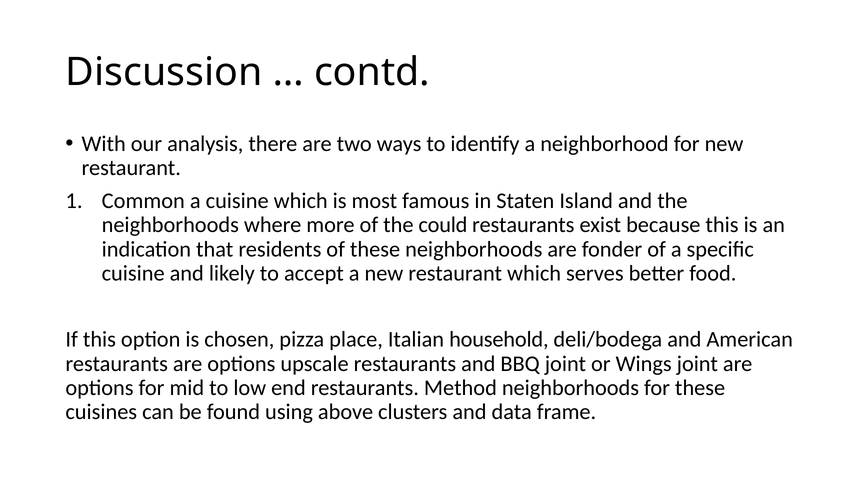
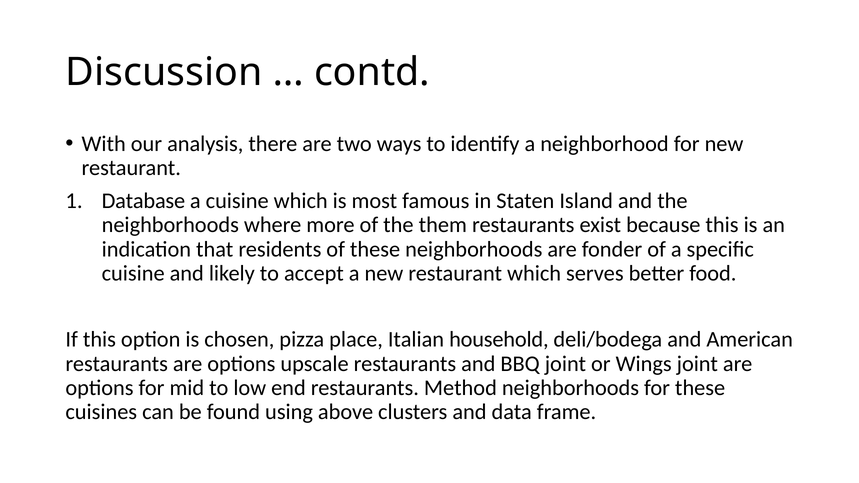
Common: Common -> Database
could: could -> them
